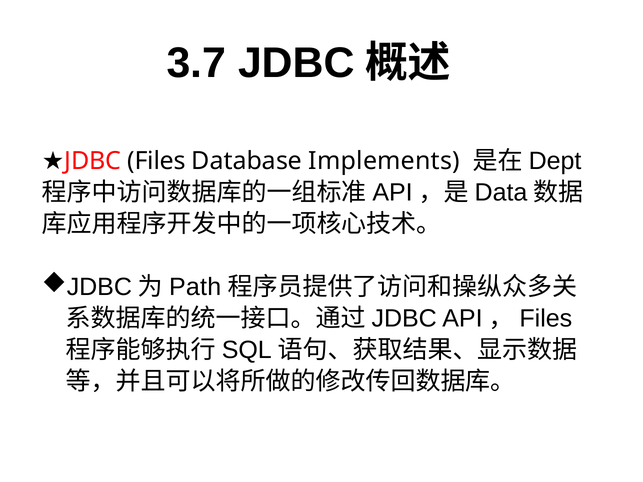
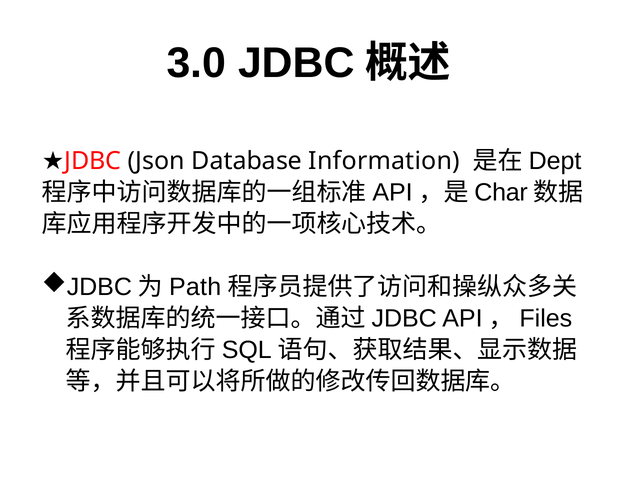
3.7: 3.7 -> 3.0
Files at (156, 161): Files -> Json
Implements: Implements -> Information
Data: Data -> Char
